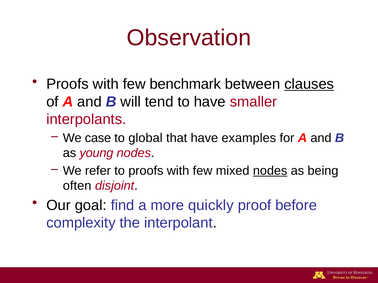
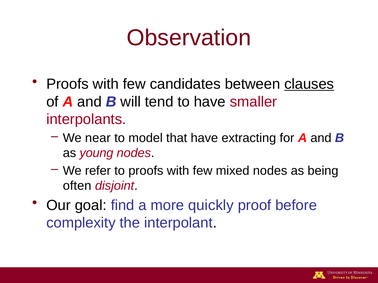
benchmark: benchmark -> candidates
case: case -> near
global: global -> model
examples: examples -> extracting
nodes at (270, 171) underline: present -> none
